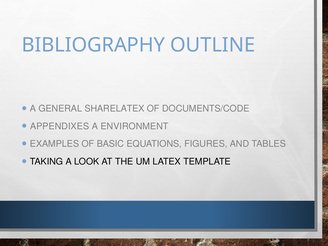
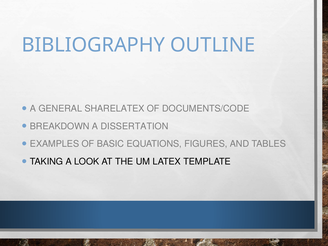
APPENDIXES: APPENDIXES -> BREAKDOWN
ENVIRONMENT: ENVIRONMENT -> DISSERTATION
